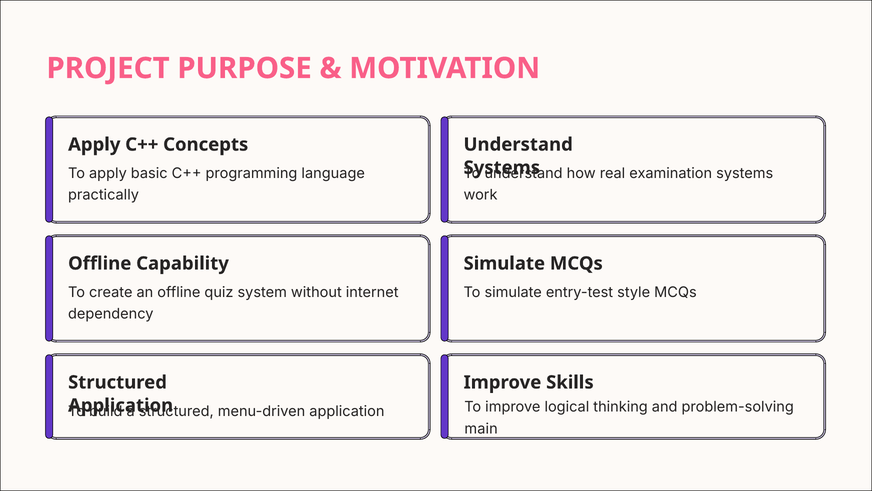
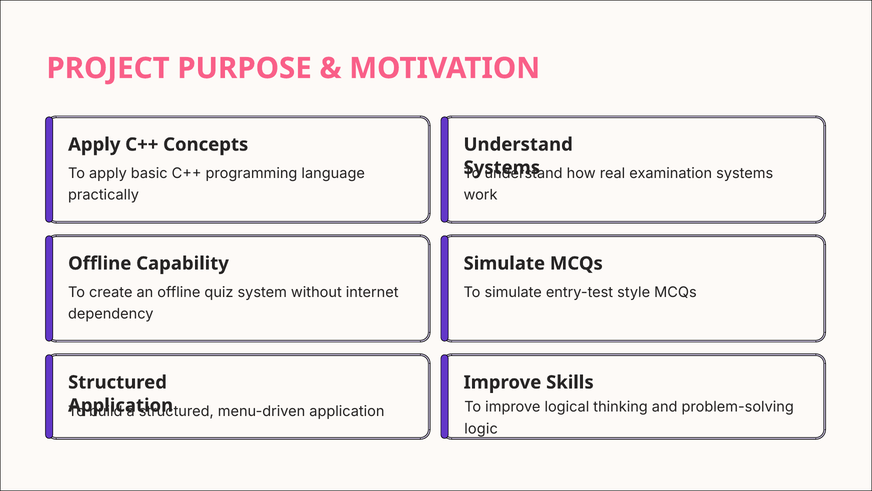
main: main -> logic
